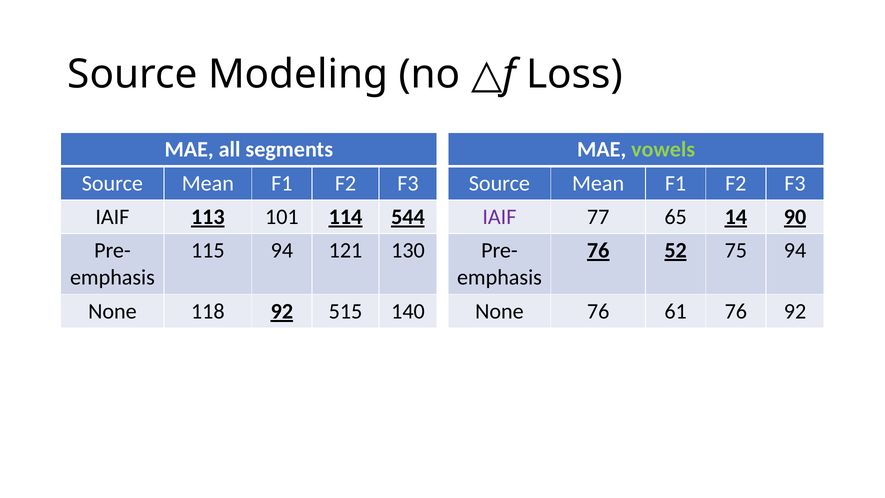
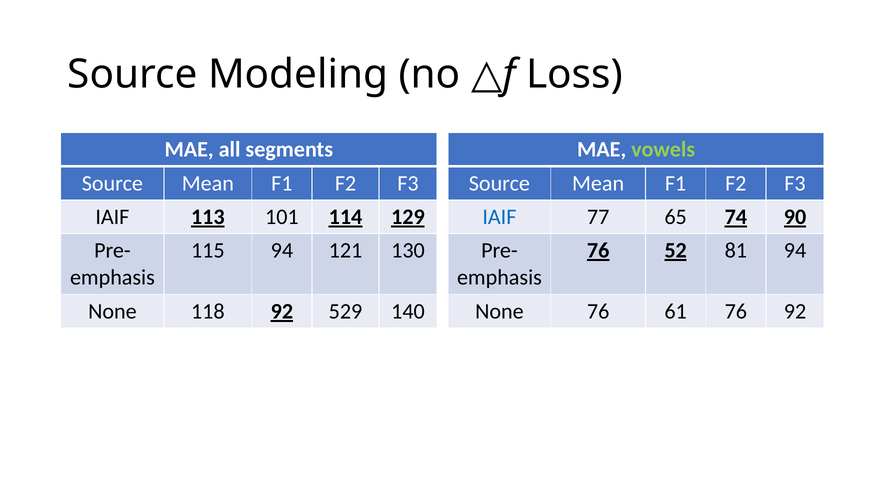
544: 544 -> 129
IAIF at (499, 217) colour: purple -> blue
14: 14 -> 74
75: 75 -> 81
515: 515 -> 529
